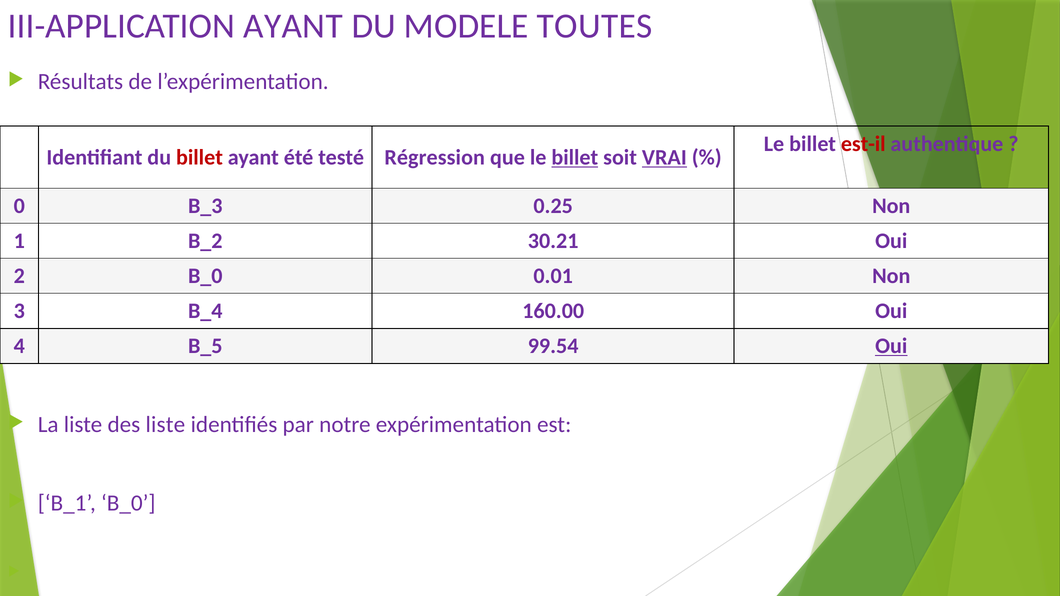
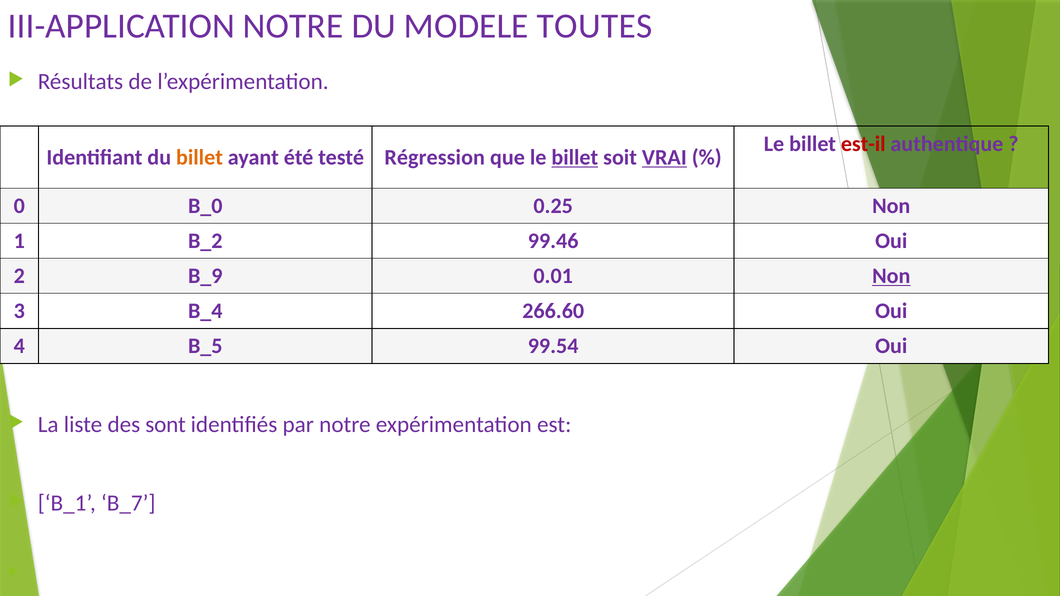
III-APPLICATION AYANT: AYANT -> NOTRE
billet at (199, 158) colour: red -> orange
B_3: B_3 -> B_0
30.21: 30.21 -> 99.46
2 B_0: B_0 -> B_9
Non at (891, 276) underline: none -> present
160.00: 160.00 -> 266.60
Oui at (891, 346) underline: present -> none
des liste: liste -> sont
B_1 B_0: B_0 -> B_7
